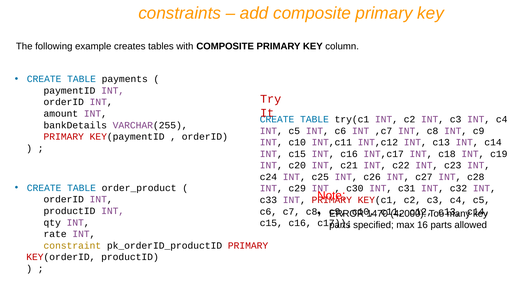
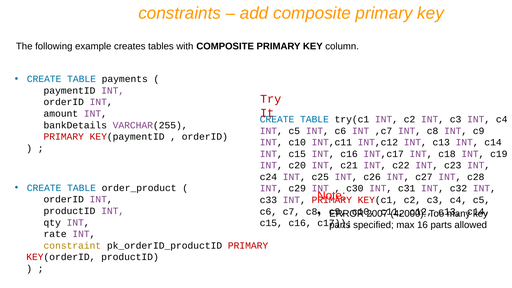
1470: 1470 -> 2007
